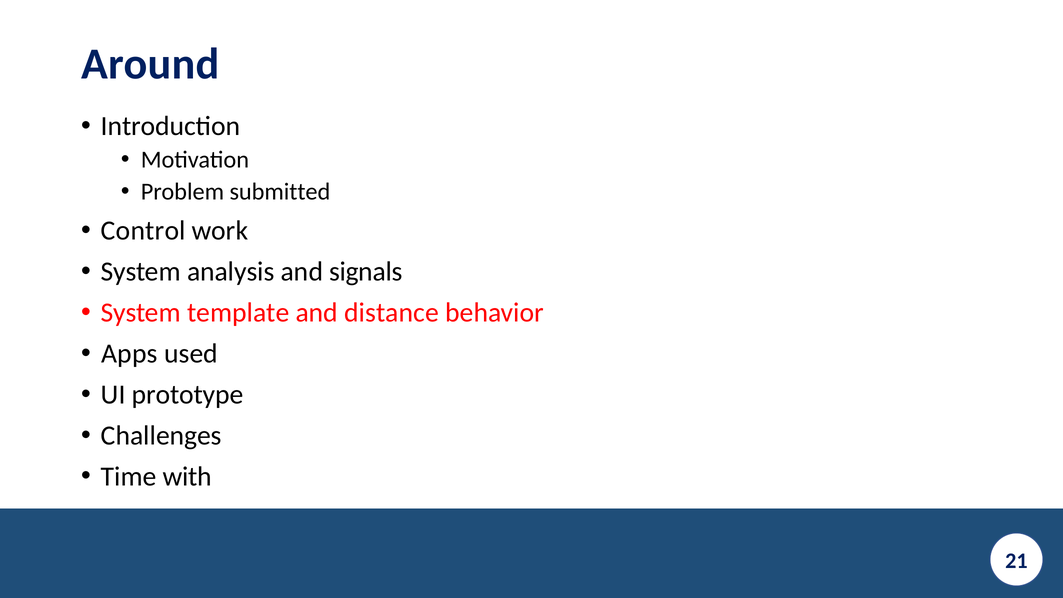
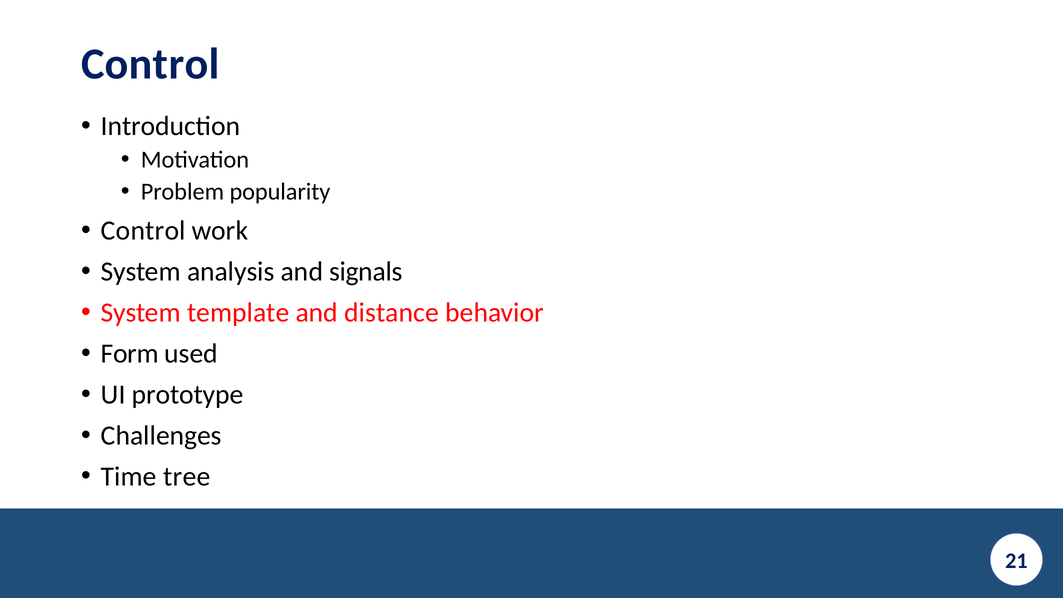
Around at (150, 64): Around -> Control
submitted: submitted -> popularity
Apps: Apps -> Form
with: with -> tree
